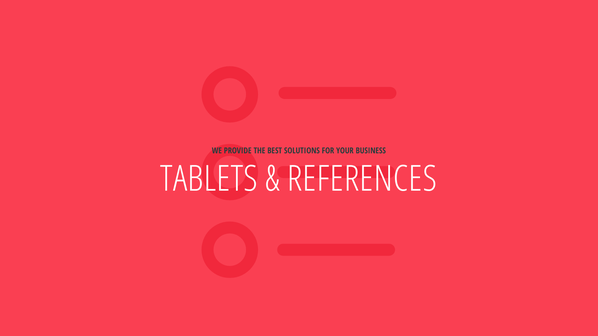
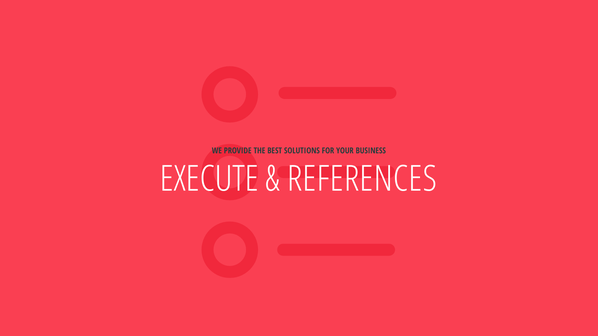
TABLETS: TABLETS -> EXECUTE
